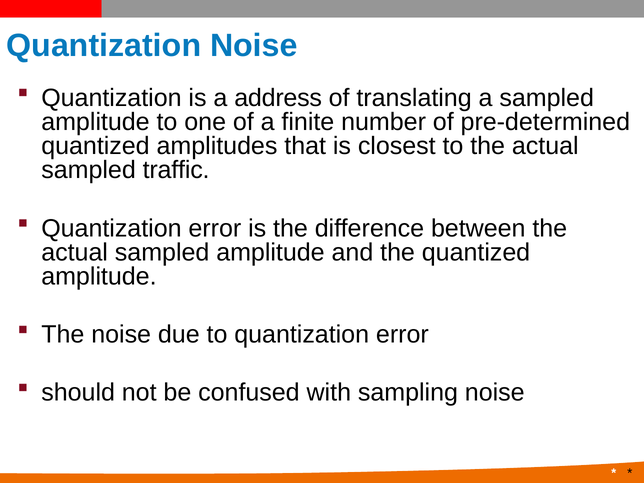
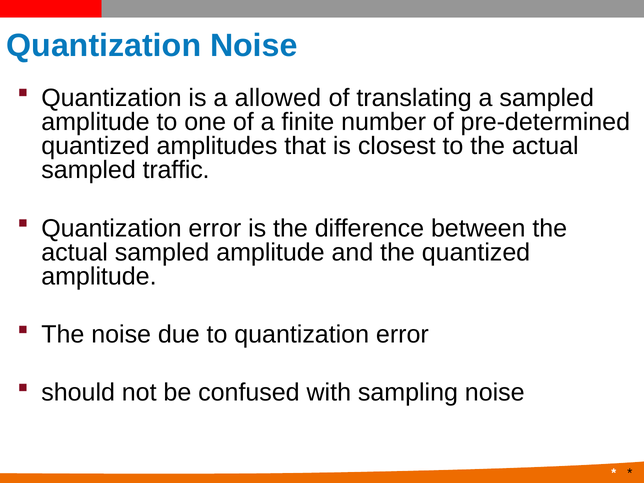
address: address -> allowed
